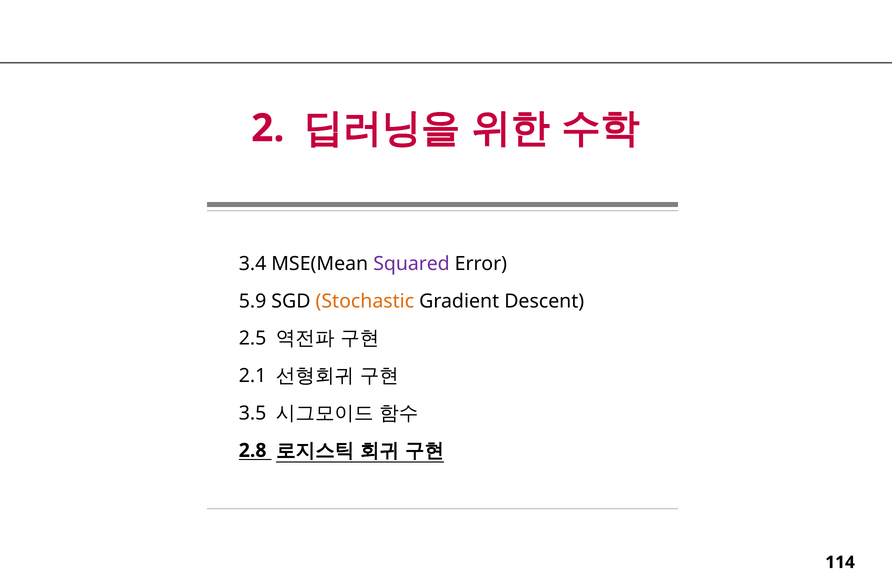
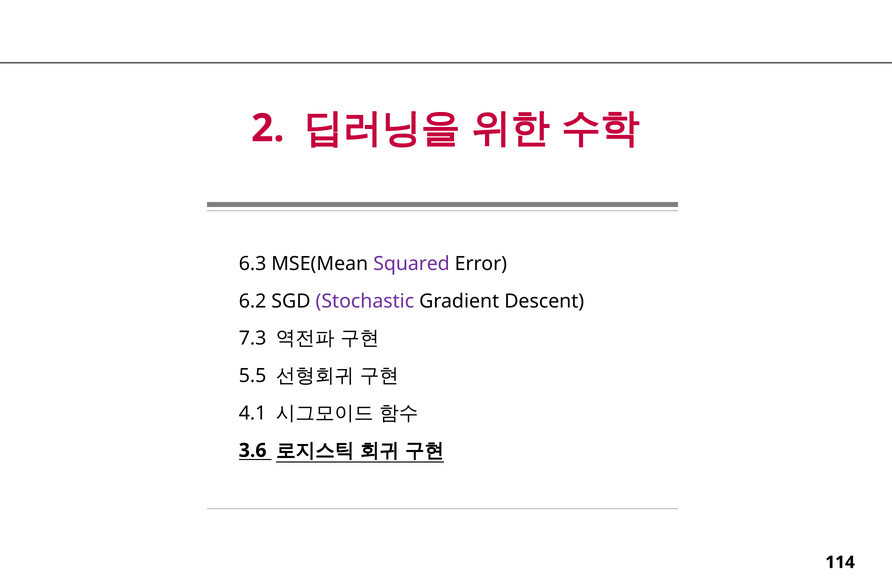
3.4: 3.4 -> 6.3
5.9: 5.9 -> 6.2
Stochastic colour: orange -> purple
2.5: 2.5 -> 7.3
2.1: 2.1 -> 5.5
3.5: 3.5 -> 4.1
2.8: 2.8 -> 3.6
